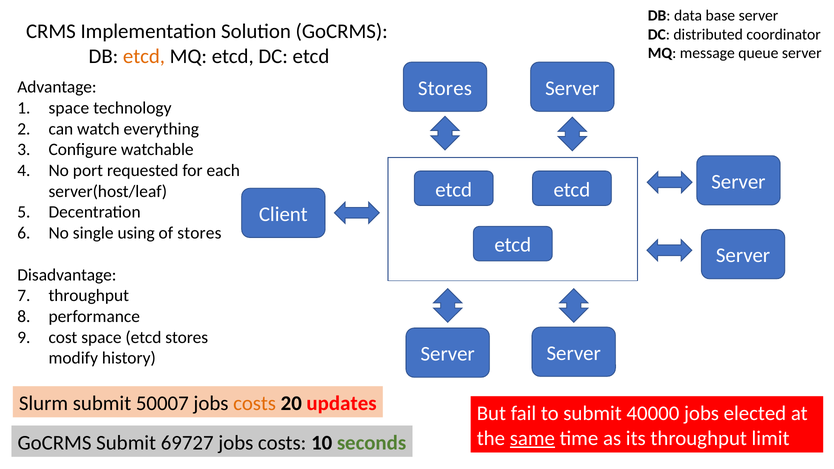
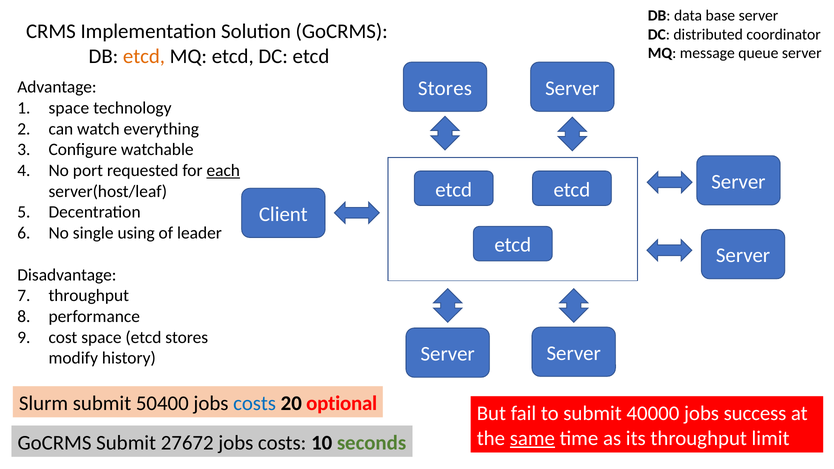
each underline: none -> present
of stores: stores -> leader
50007: 50007 -> 50400
costs at (255, 403) colour: orange -> blue
updates: updates -> optional
elected: elected -> success
69727: 69727 -> 27672
